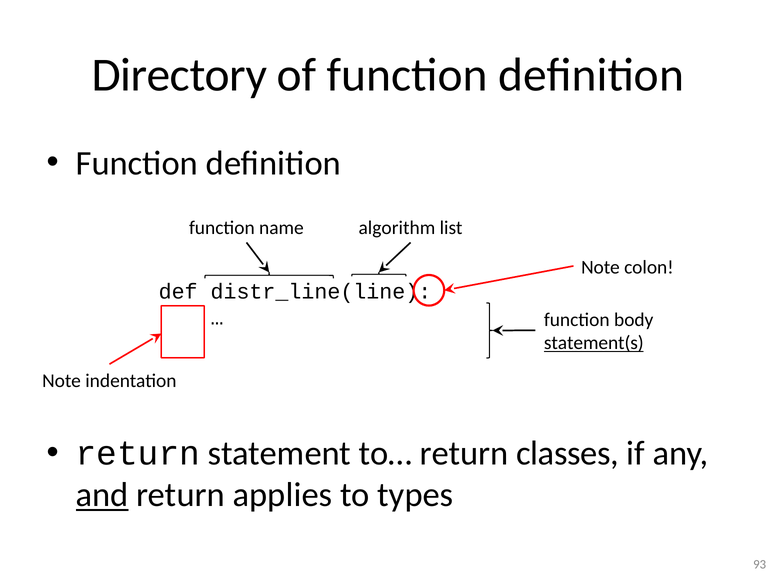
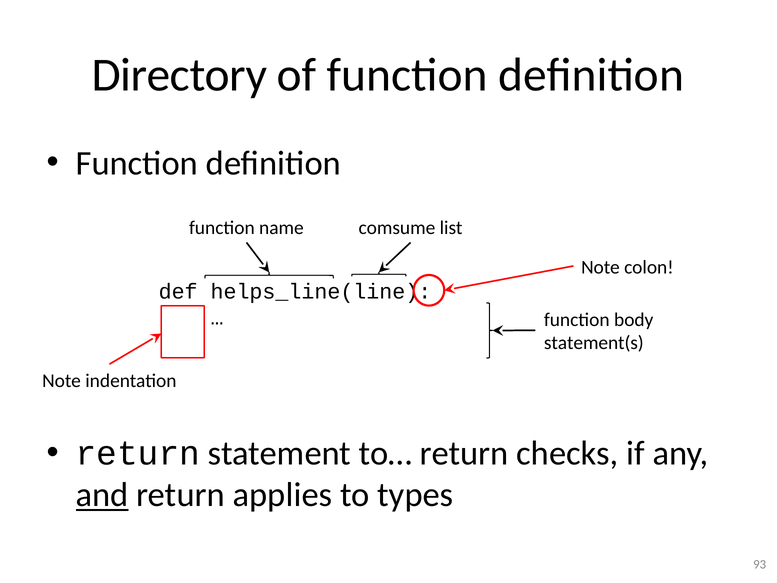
algorithm: algorithm -> comsume
distr_line(line: distr_line(line -> helps_line(line
statement(s underline: present -> none
classes: classes -> checks
